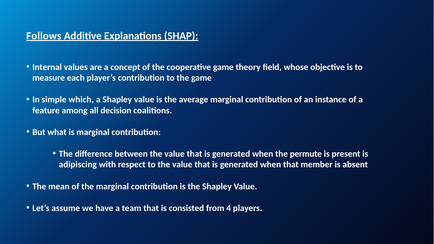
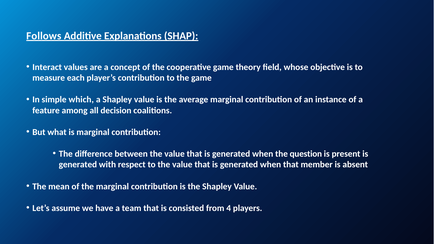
Internal: Internal -> Interact
permute: permute -> question
adipiscing at (78, 165): adipiscing -> generated
